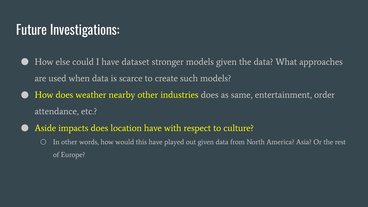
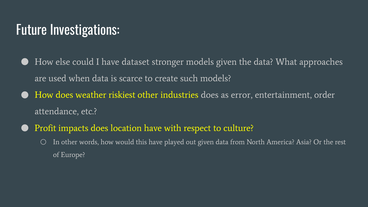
nearby: nearby -> riskiest
same: same -> error
Aside: Aside -> Profit
